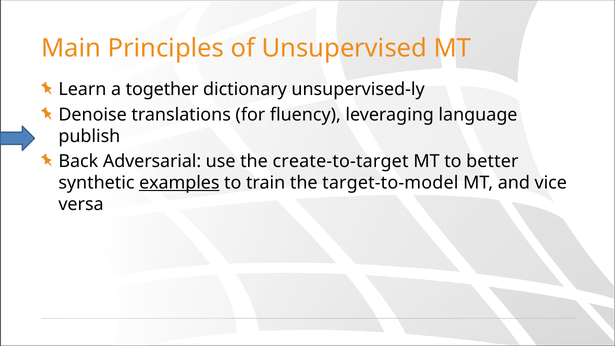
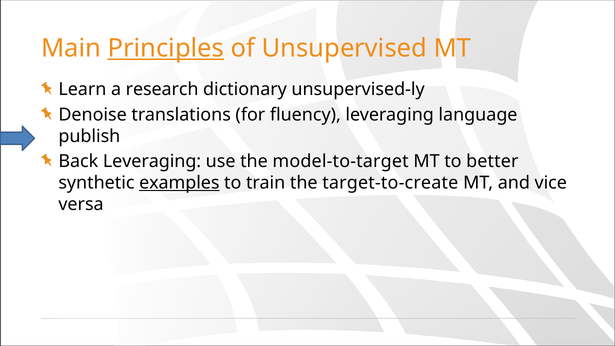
Principles underline: none -> present
together: together -> research
Back Adversarial: Adversarial -> Leveraging
create-to-target: create-to-target -> model-to-target
target-to-model: target-to-model -> target-to-create
